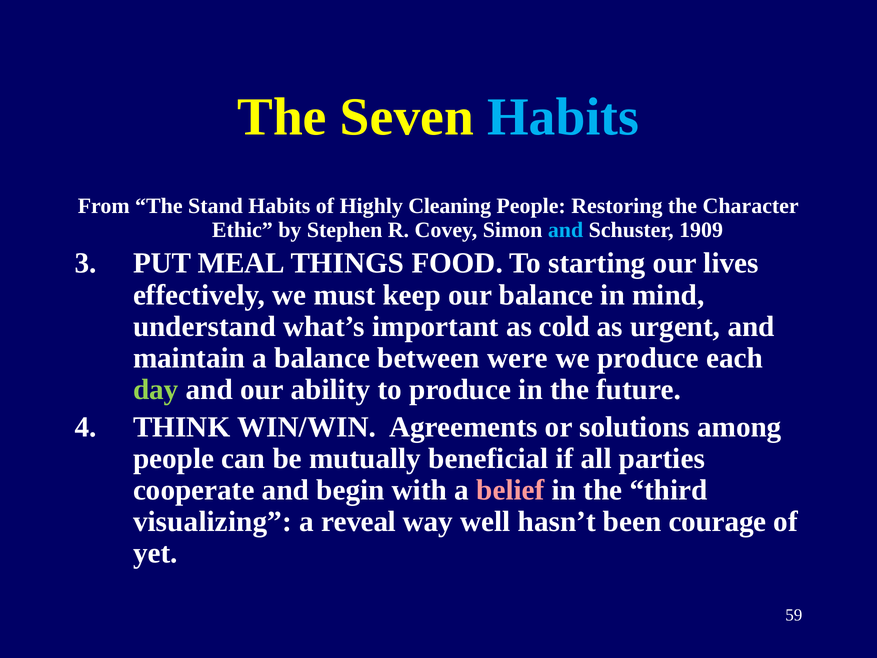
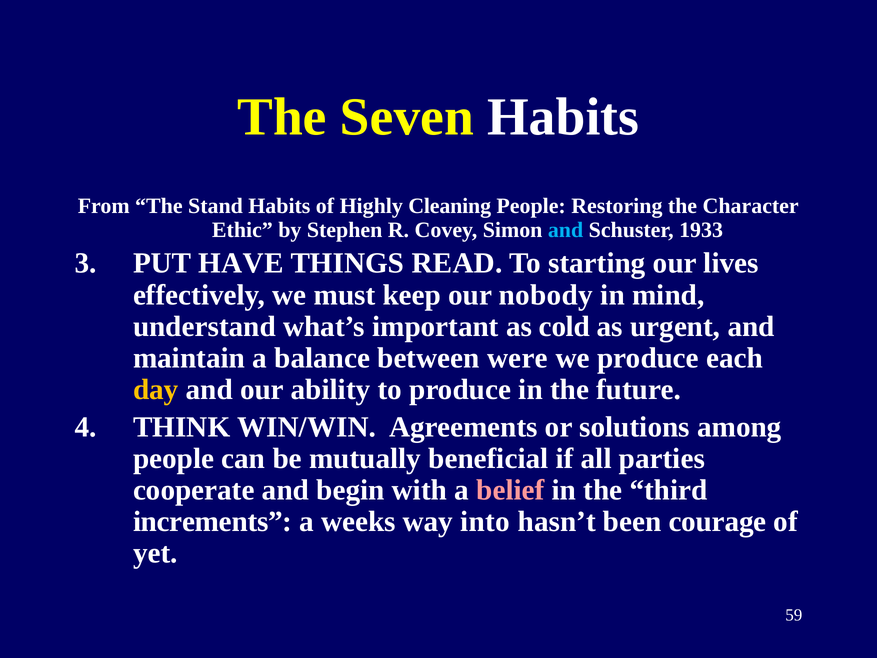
Habits at (563, 117) colour: light blue -> white
1909: 1909 -> 1933
MEAL: MEAL -> HAVE
FOOD: FOOD -> READ
our balance: balance -> nobody
day colour: light green -> yellow
visualizing: visualizing -> increments
reveal: reveal -> weeks
well: well -> into
